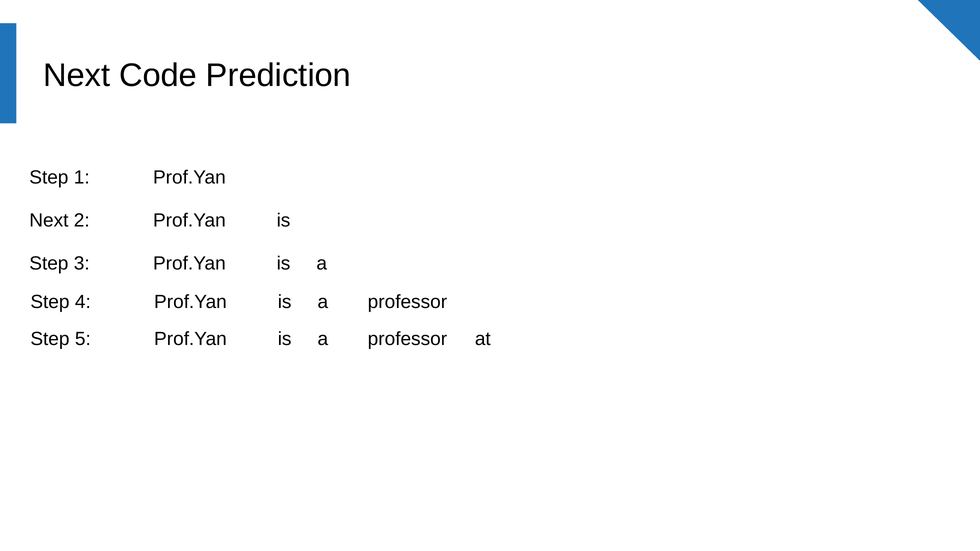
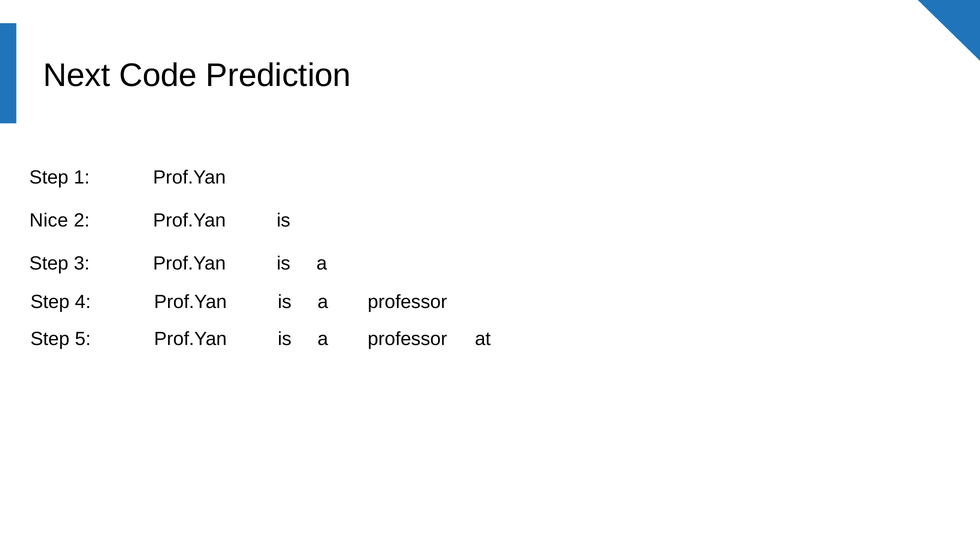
Next at (49, 220): Next -> Nice
